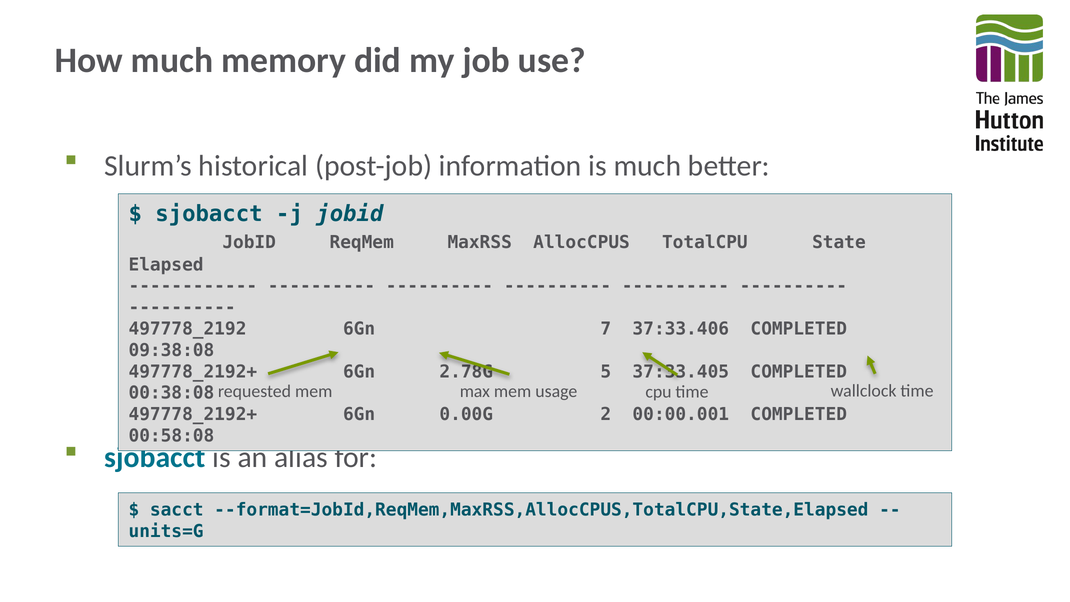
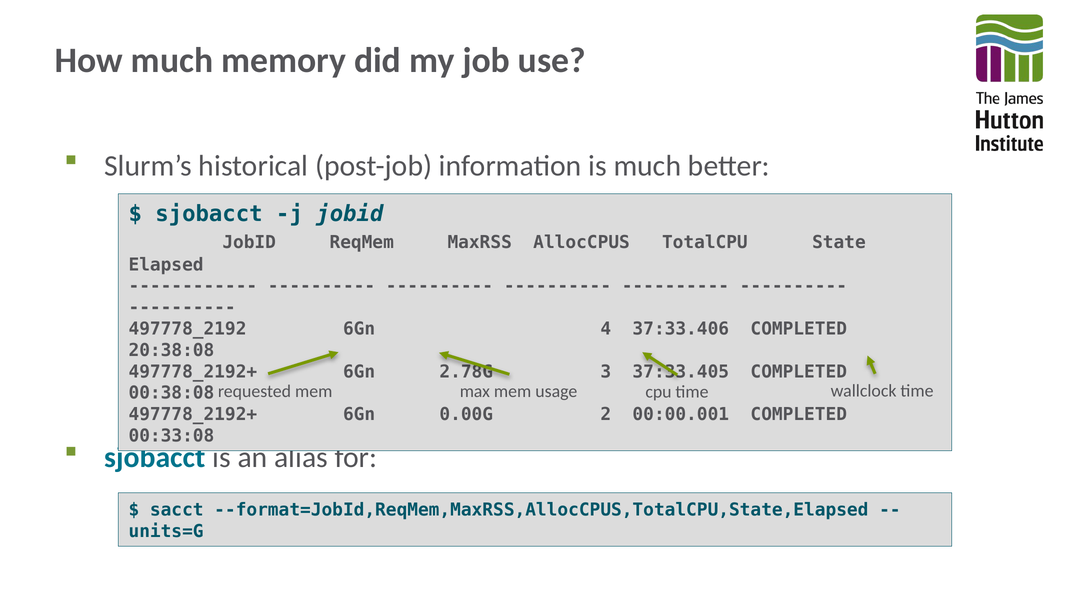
7: 7 -> 4
09:38:08: 09:38:08 -> 20:38:08
5: 5 -> 3
00:58:08: 00:58:08 -> 00:33:08
